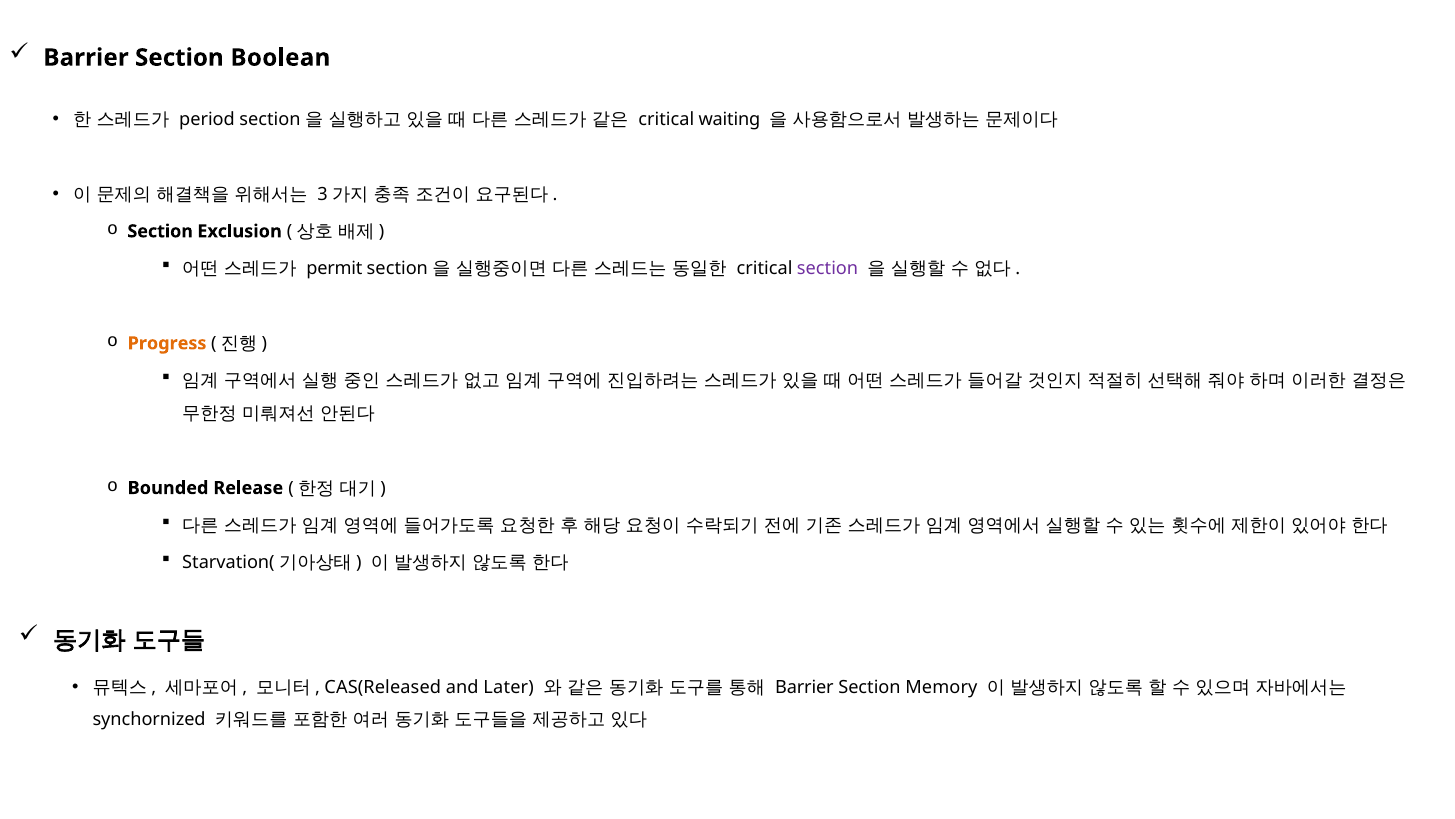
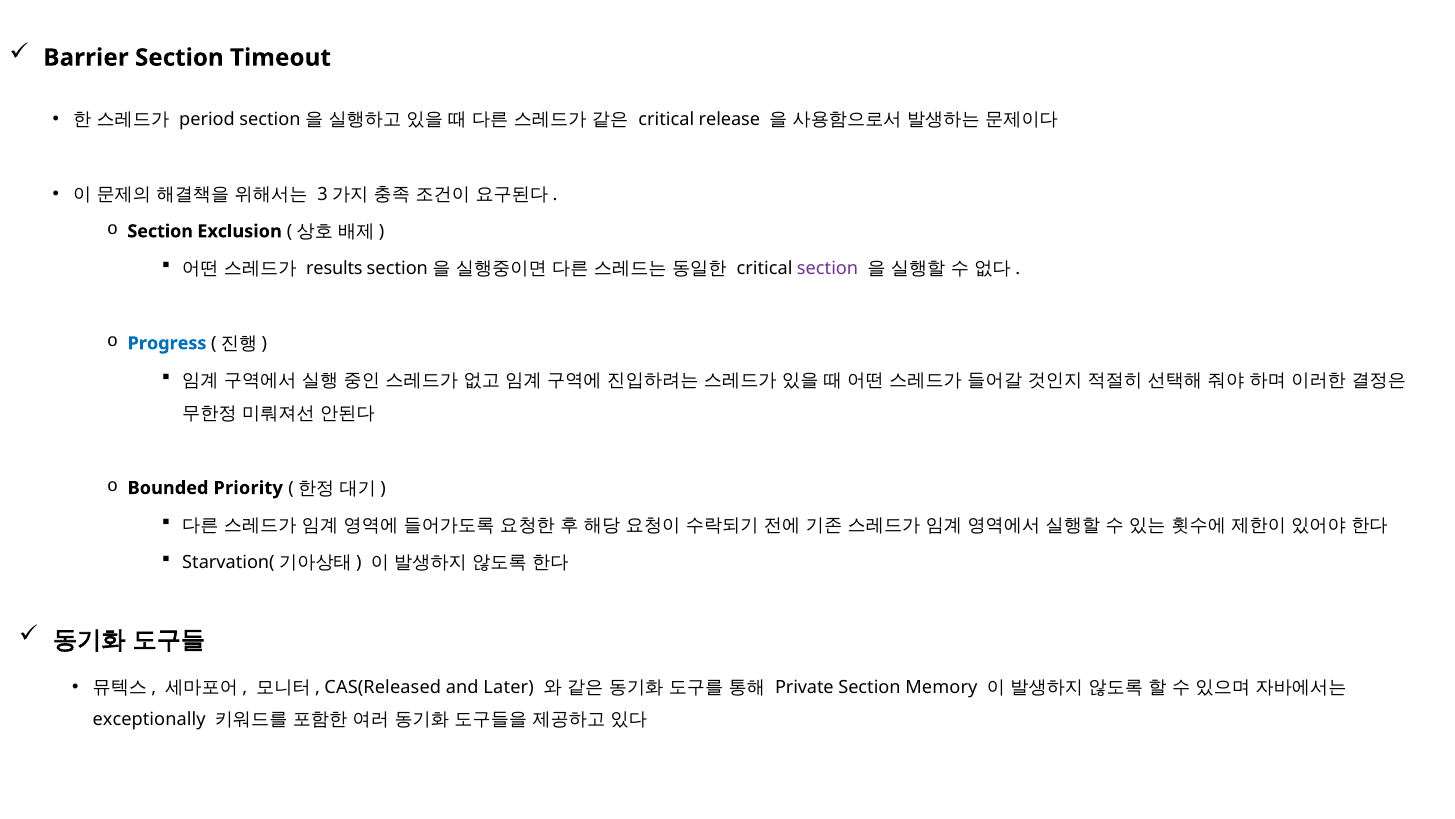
Boolean: Boolean -> Timeout
waiting: waiting -> release
permit: permit -> results
Progress colour: orange -> blue
Release: Release -> Priority
Barrier at (804, 687): Barrier -> Private
synchornized: synchornized -> exceptionally
